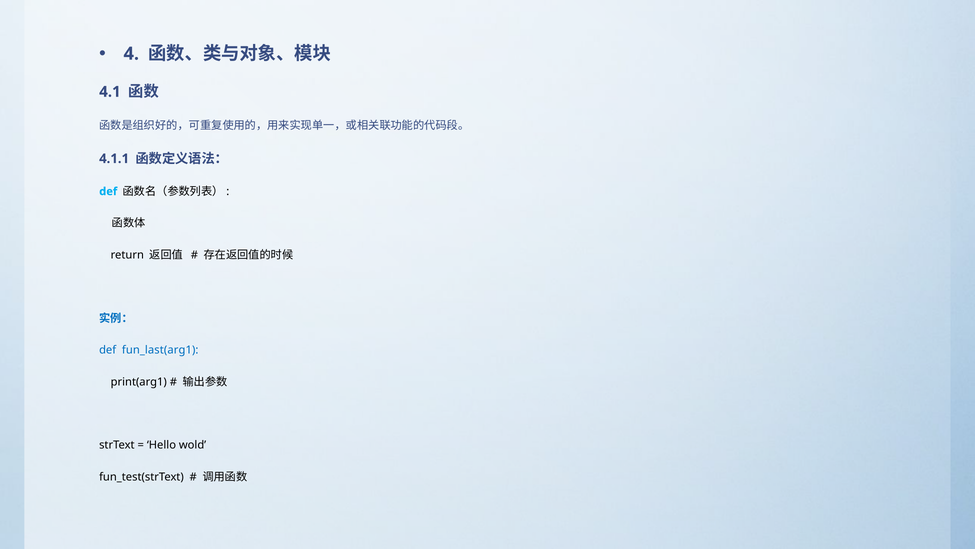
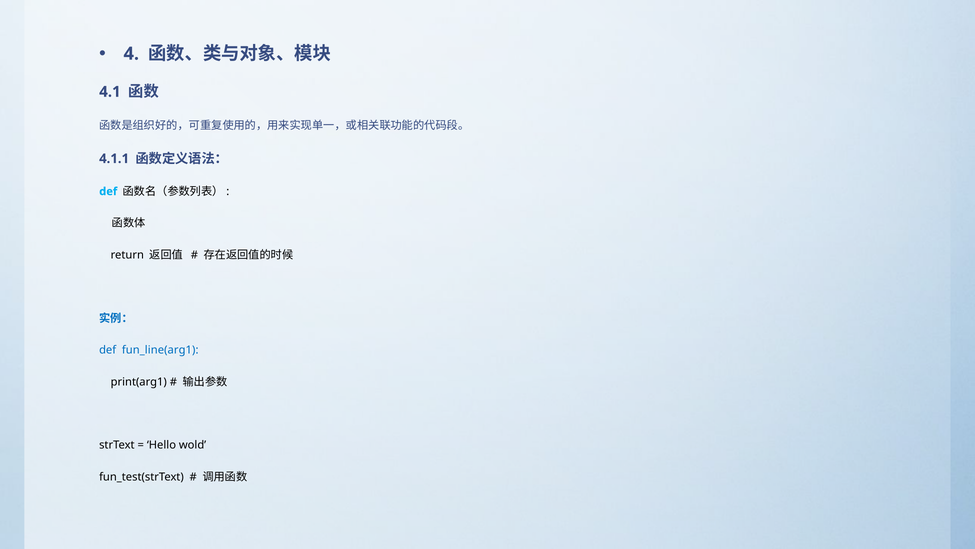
fun_last(arg1: fun_last(arg1 -> fun_line(arg1
